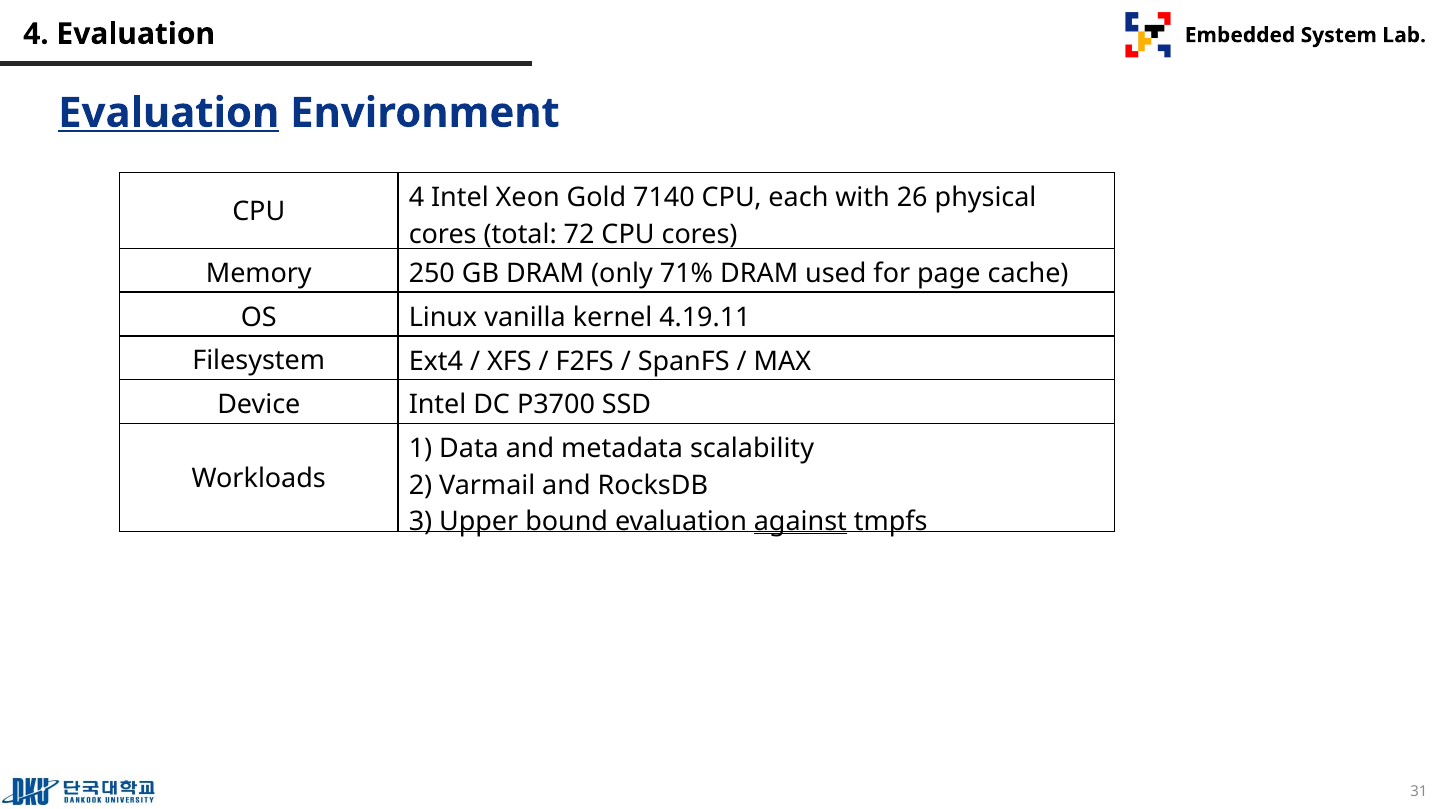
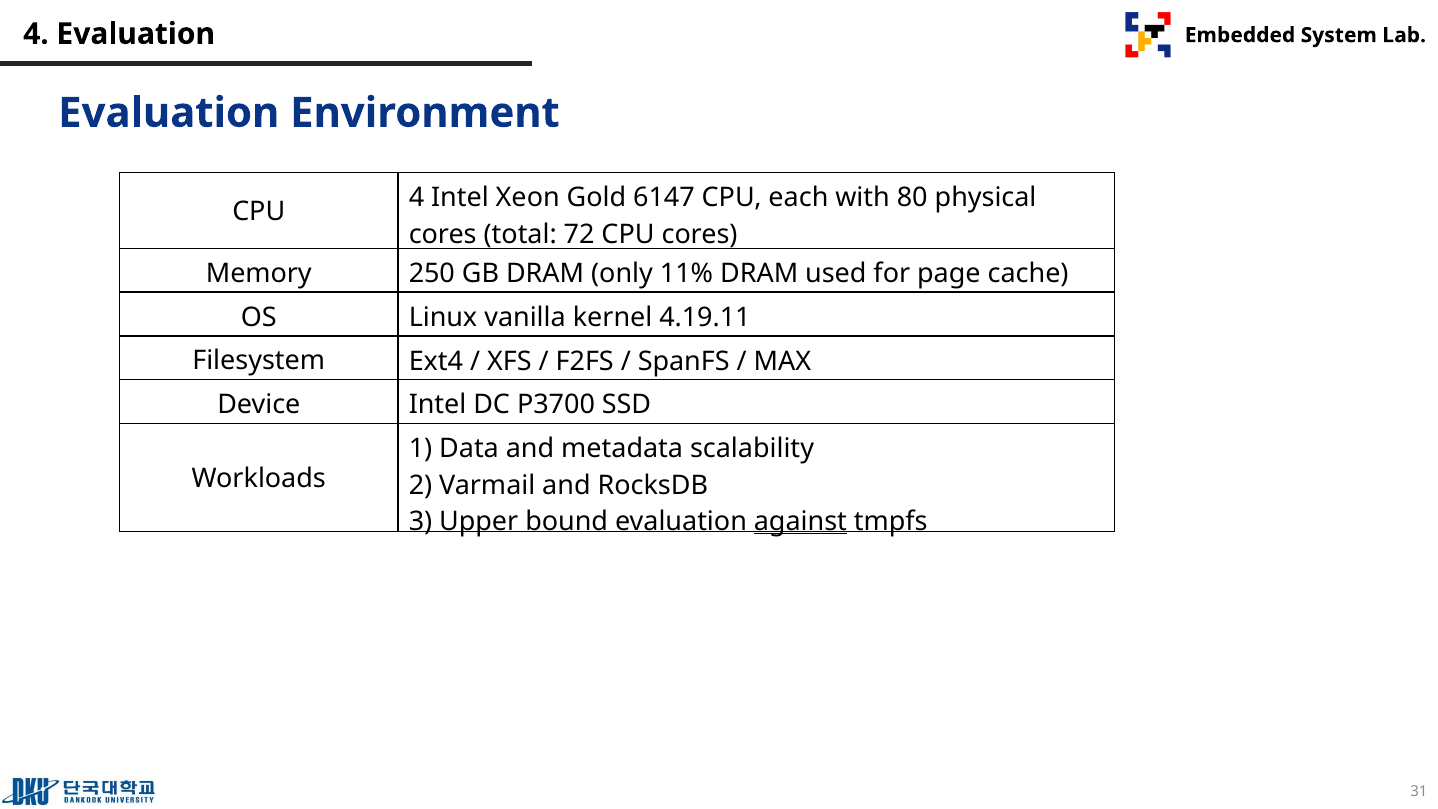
Evaluation at (169, 113) underline: present -> none
7140: 7140 -> 6147
26: 26 -> 80
71%: 71% -> 11%
